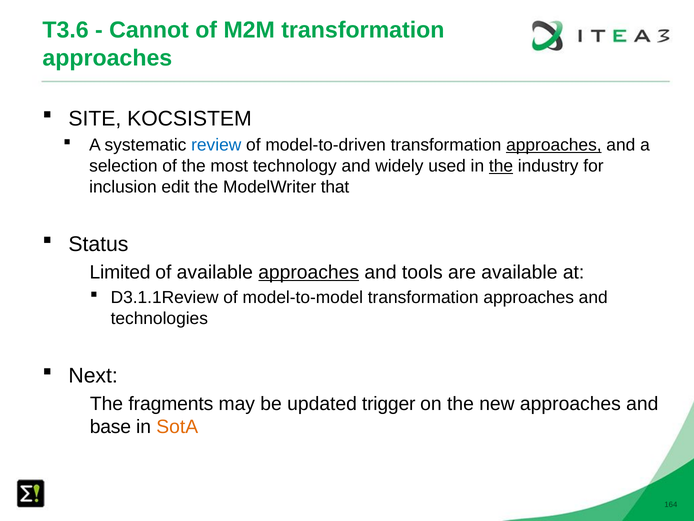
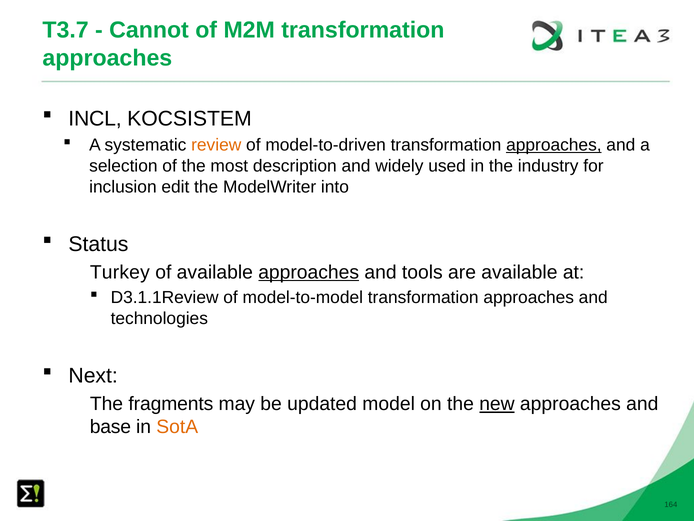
T3.6: T3.6 -> T3.7
SITE: SITE -> INCL
review colour: blue -> orange
technology: technology -> description
the at (501, 166) underline: present -> none
that: that -> into
Limited: Limited -> Turkey
trigger: trigger -> model
new underline: none -> present
